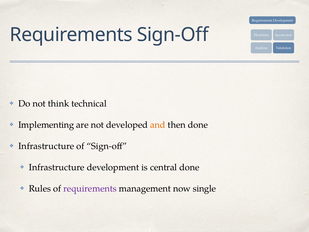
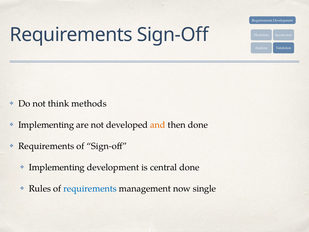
technical: technical -> methods
Infrastructure at (46, 146): Infrastructure -> Requirements
Infrastructure at (57, 167): Infrastructure -> Implementing
requirements at (90, 188) colour: purple -> blue
